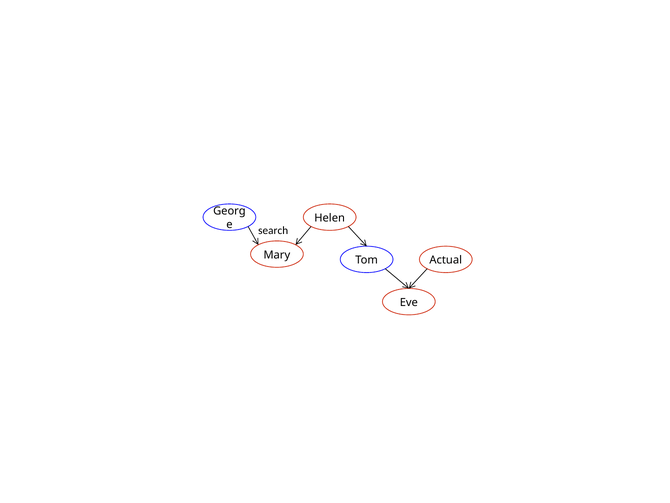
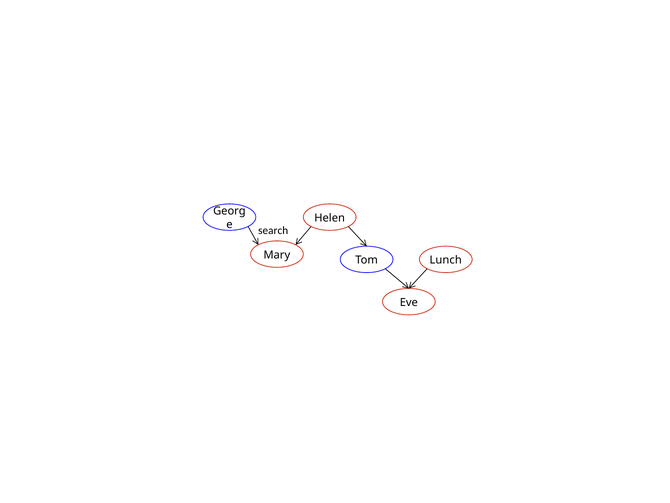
Actual: Actual -> Lunch
